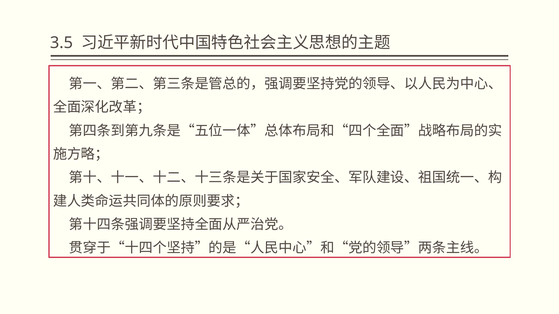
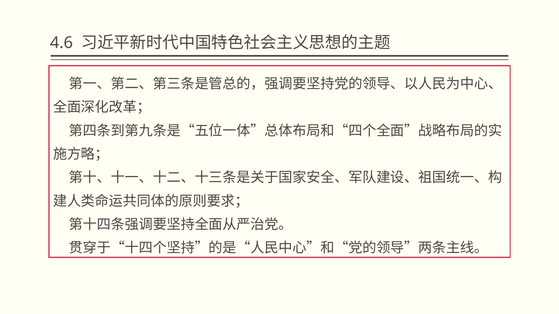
3.5: 3.5 -> 4.6
